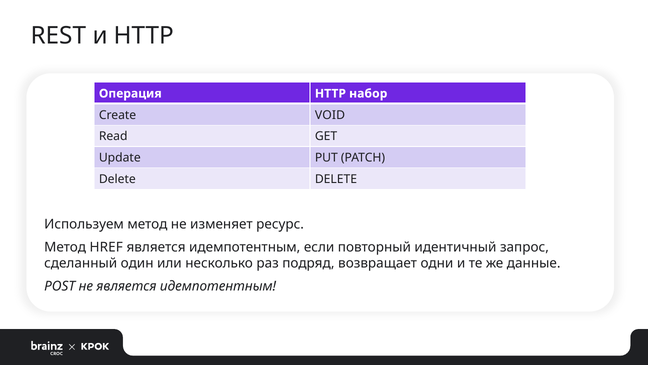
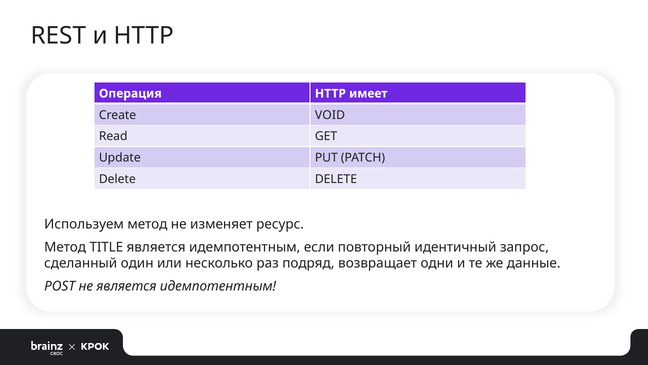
набор: набор -> имеет
HREF: HREF -> TITLE
